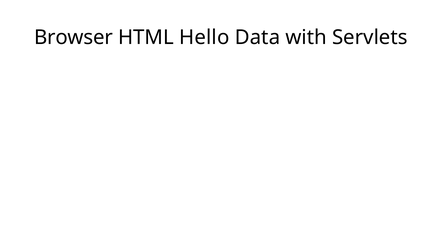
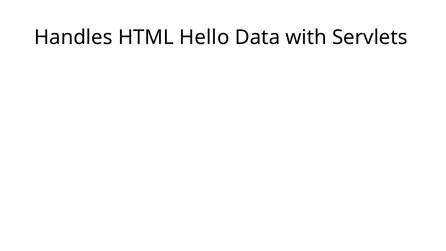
Browser: Browser -> Handles
